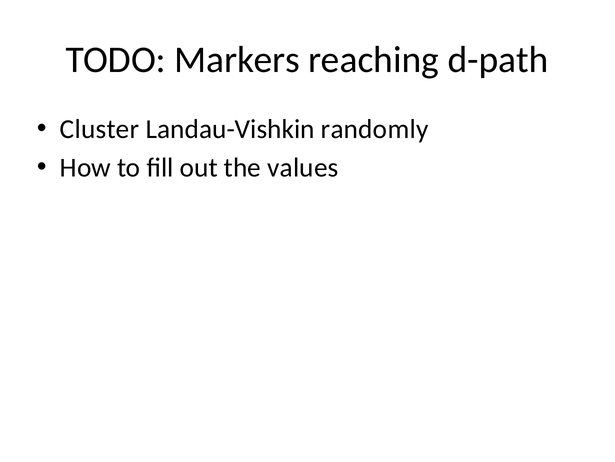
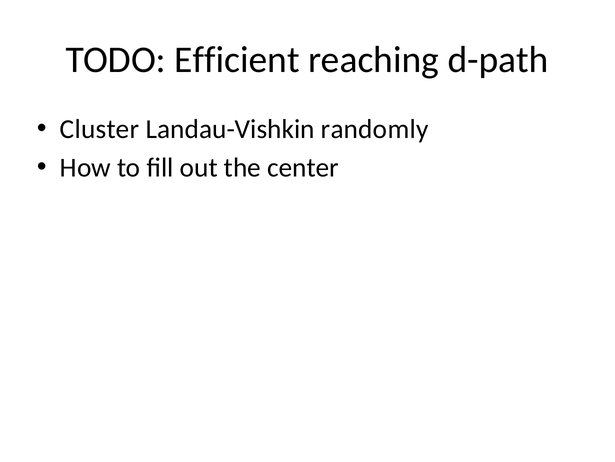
Markers: Markers -> Efficient
values: values -> center
